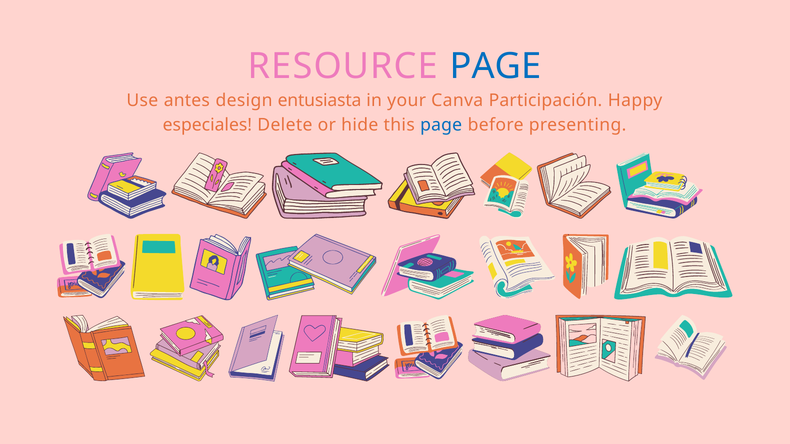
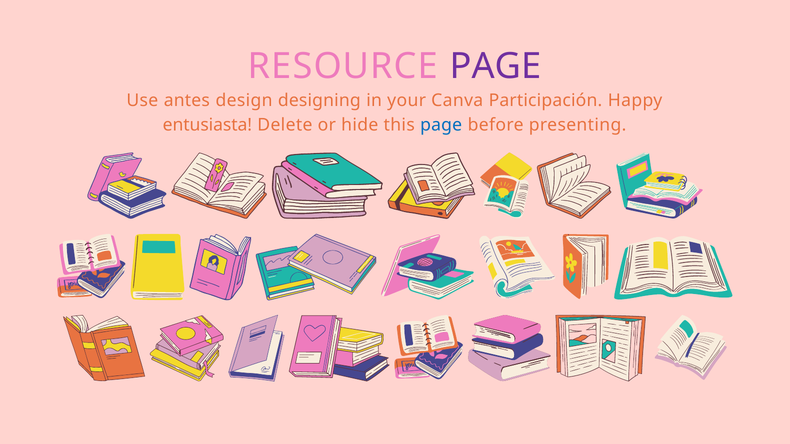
PAGE at (496, 67) colour: blue -> purple
entusiasta: entusiasta -> designing
especiales: especiales -> entusiasta
